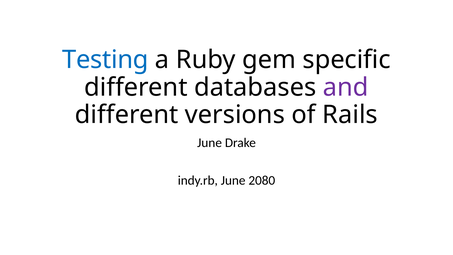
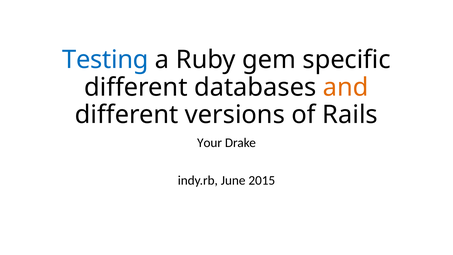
and colour: purple -> orange
June at (210, 143): June -> Your
2080: 2080 -> 2015
